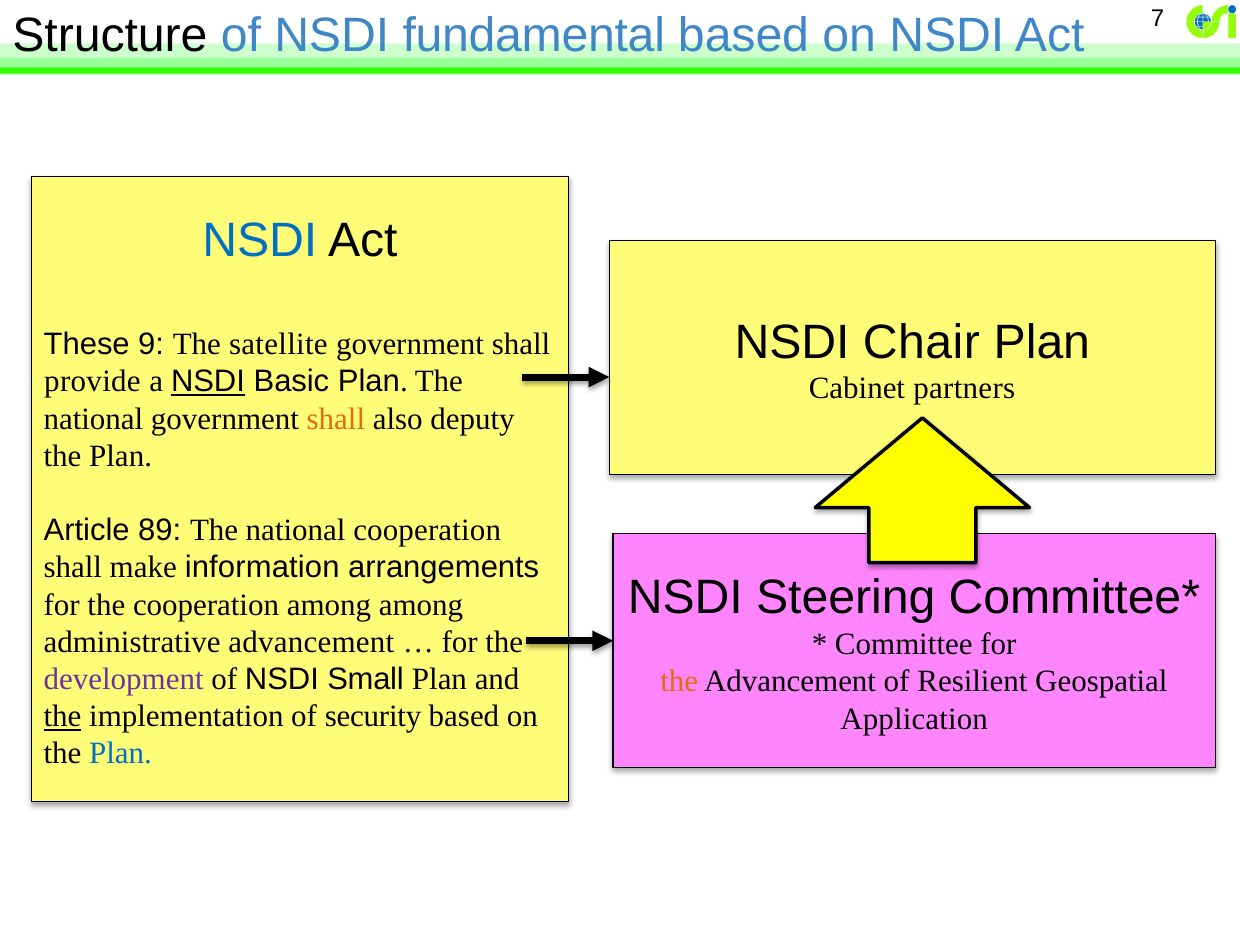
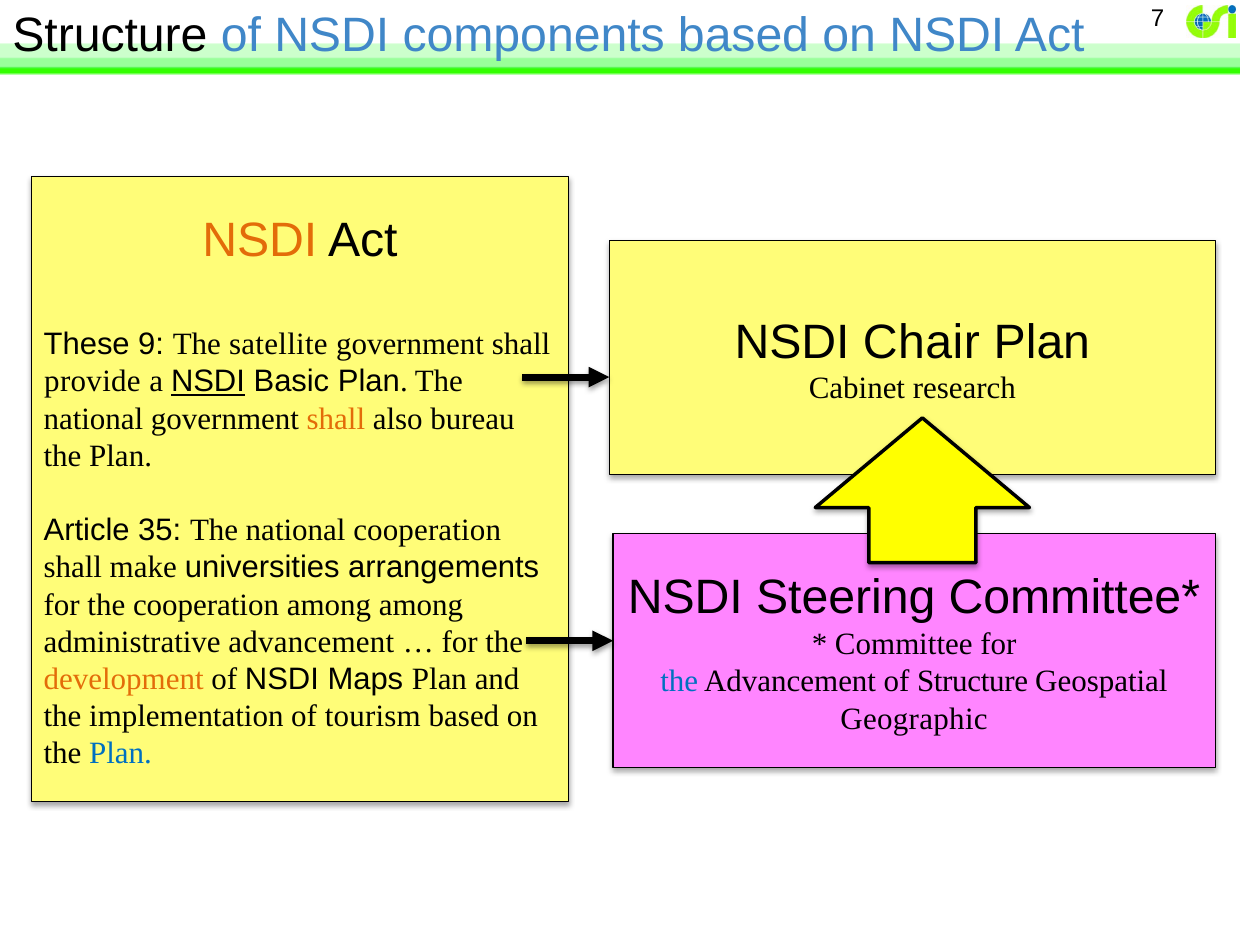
fundamental: fundamental -> components
NSDI at (260, 240) colour: blue -> orange
partners: partners -> research
deputy: deputy -> bureau
89: 89 -> 35
information: information -> universities
development colour: purple -> orange
Small: Small -> Maps
the at (679, 682) colour: orange -> blue
of Resilient: Resilient -> Structure
the at (63, 716) underline: present -> none
security: security -> tourism
Application: Application -> Geographic
